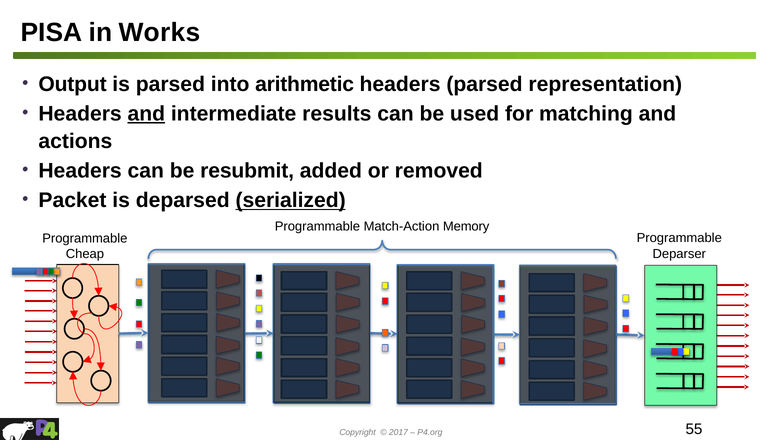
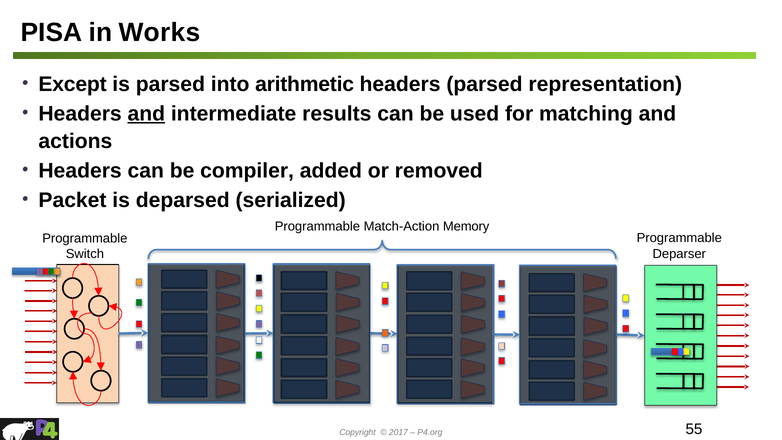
Output: Output -> Except
resubmit: resubmit -> compiler
serialized underline: present -> none
Cheap: Cheap -> Switch
